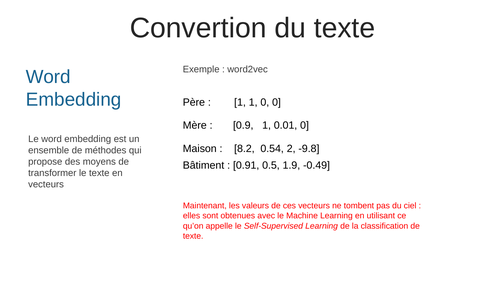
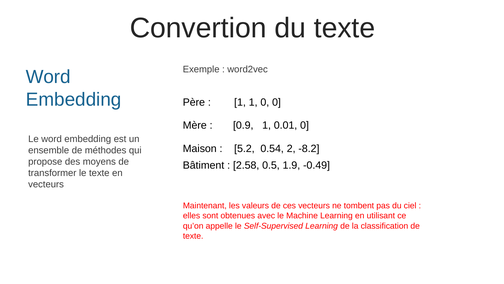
8.2: 8.2 -> 5.2
-9.8: -9.8 -> -8.2
0.91: 0.91 -> 2.58
